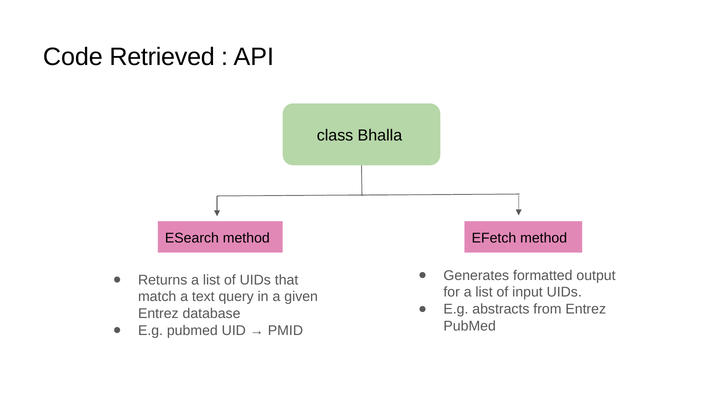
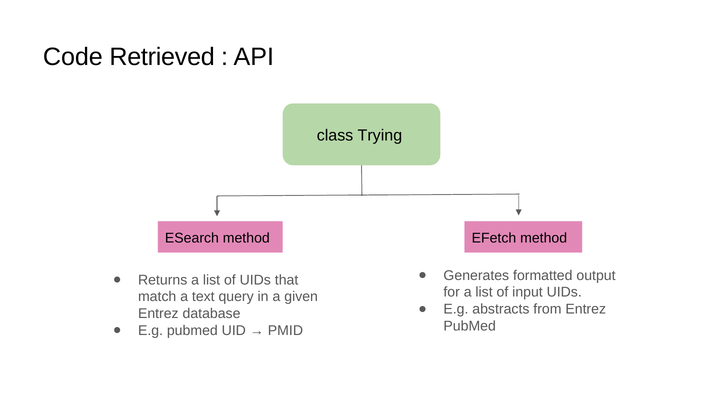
Bhalla: Bhalla -> Trying
